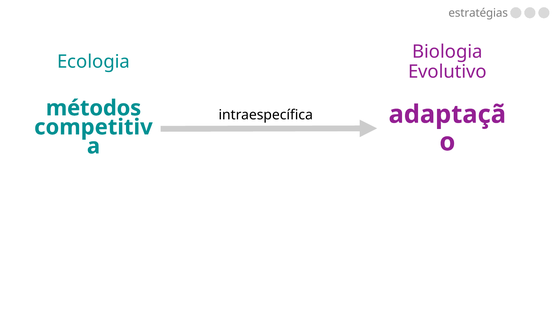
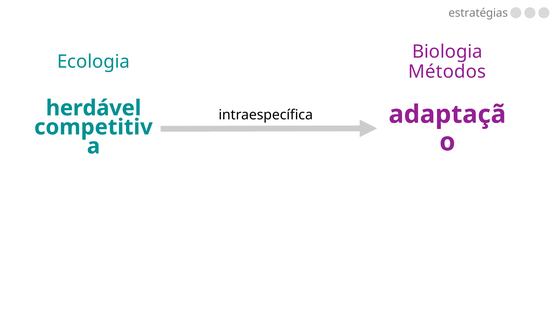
Evolutivo: Evolutivo -> Métodos
métodos: métodos -> herdável
